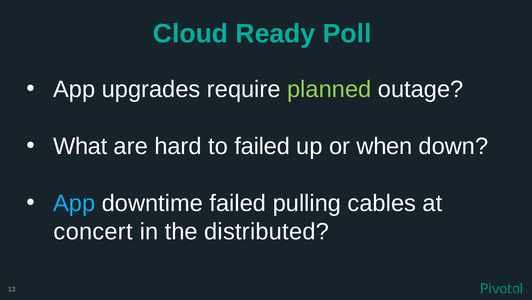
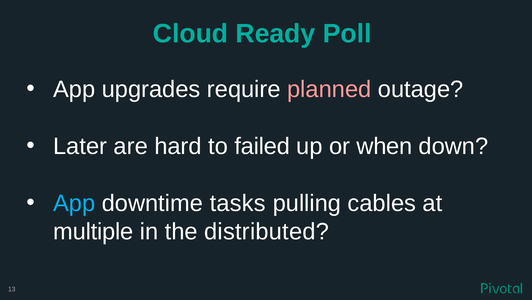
planned colour: light green -> pink
What: What -> Later
downtime failed: failed -> tasks
concert: concert -> multiple
